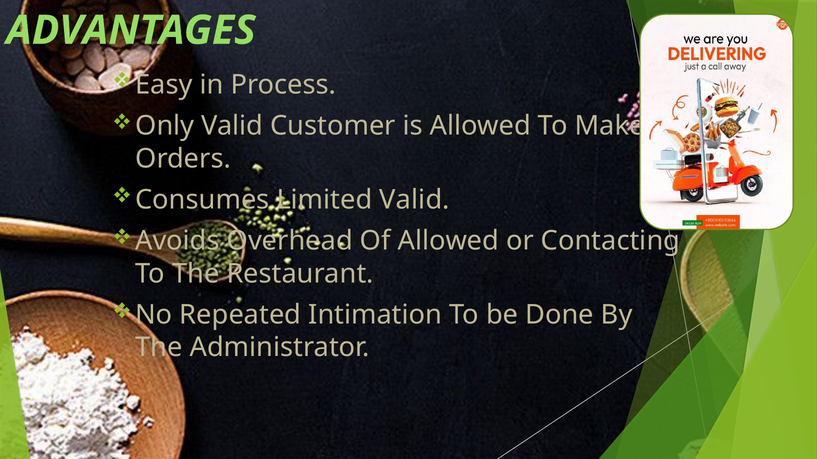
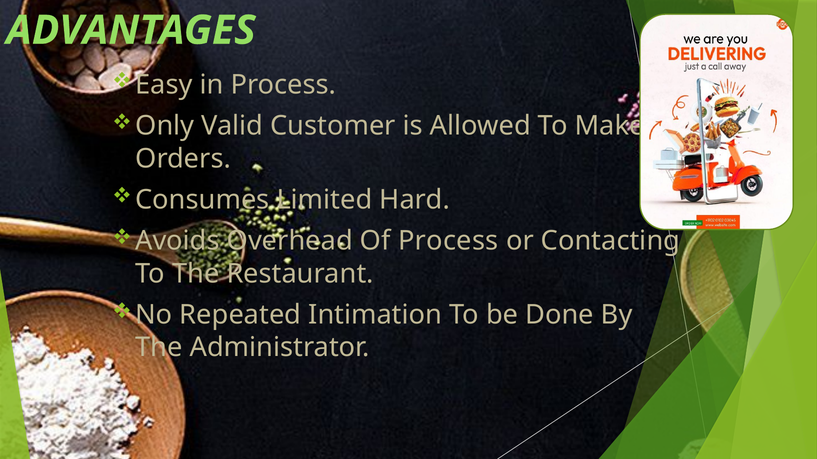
Limited Valid: Valid -> Hard
Of Allowed: Allowed -> Process
